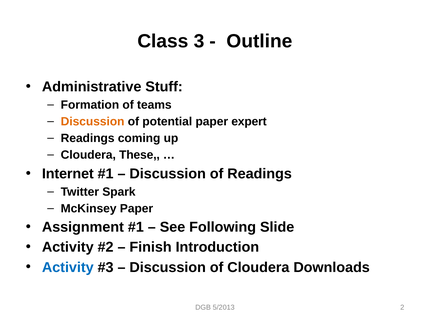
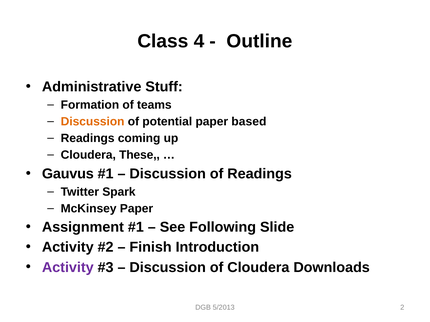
3: 3 -> 4
expert: expert -> based
Internet: Internet -> Gauvus
Activity at (68, 268) colour: blue -> purple
